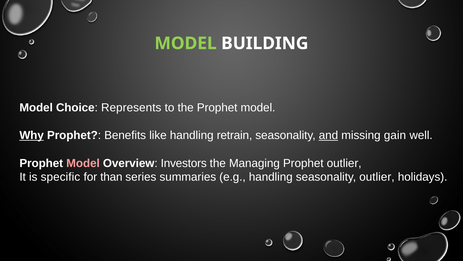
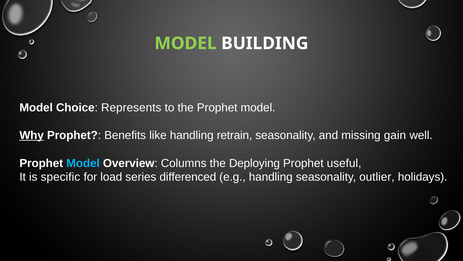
and underline: present -> none
Model at (83, 163) colour: pink -> light blue
Investors: Investors -> Columns
Managing: Managing -> Deploying
Prophet outlier: outlier -> useful
than: than -> load
summaries: summaries -> differenced
